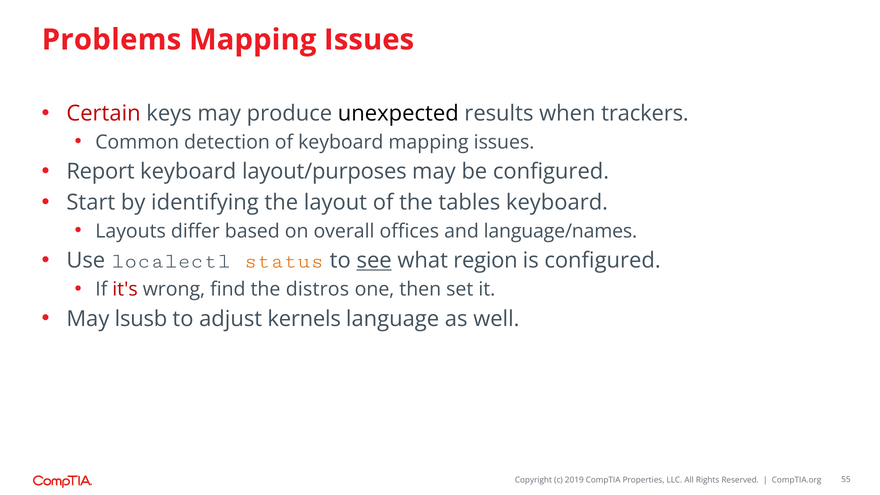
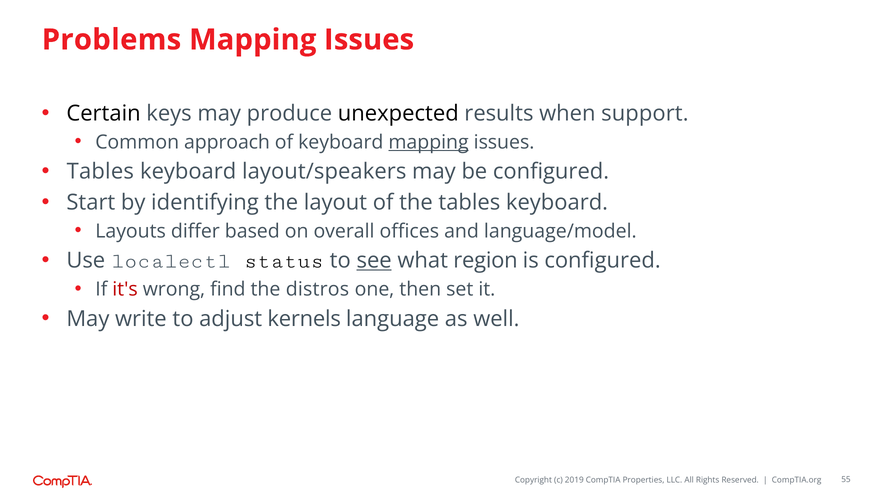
Certain colour: red -> black
trackers: trackers -> support
detection: detection -> approach
mapping at (429, 142) underline: none -> present
Report at (101, 172): Report -> Tables
layout/purposes: layout/purposes -> layout/speakers
language/names: language/names -> language/model
status colour: orange -> black
lsusb: lsusb -> write
